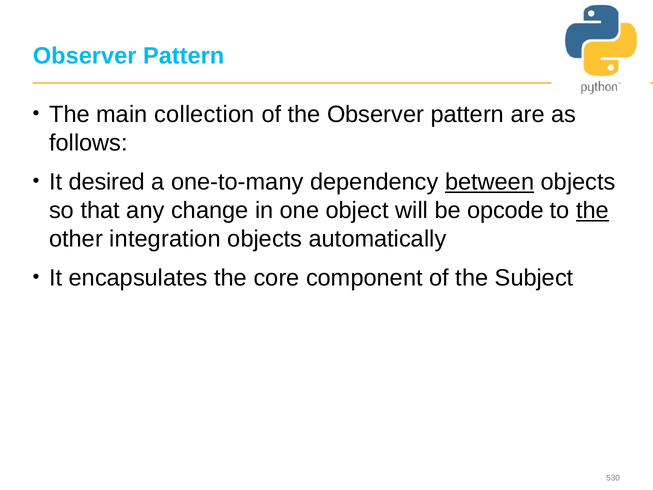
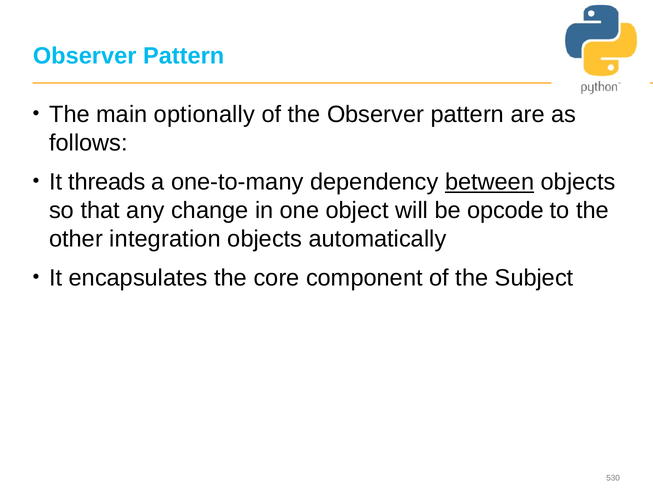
collection: collection -> optionally
desired: desired -> threads
the at (593, 210) underline: present -> none
